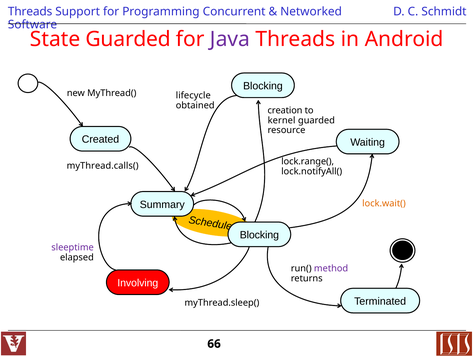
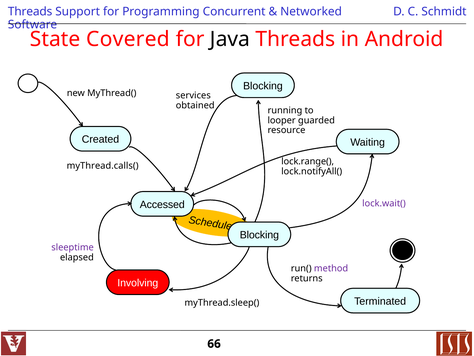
State Guarded: Guarded -> Covered
Java colour: purple -> black
lifecycle: lifecycle -> services
creation: creation -> running
kernel: kernel -> looper
Summary: Summary -> Accessed
lock.wait( colour: orange -> purple
